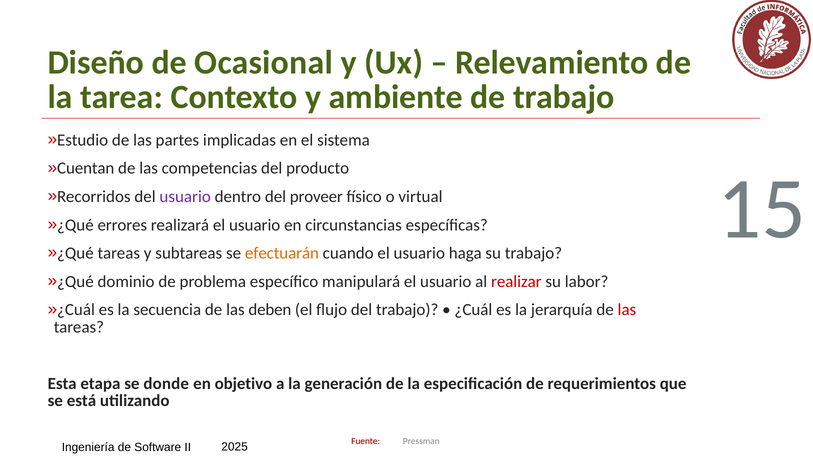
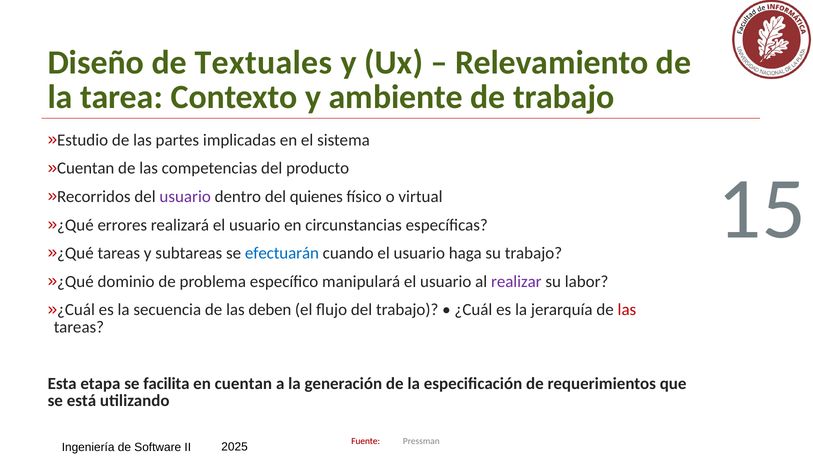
Ocasional: Ocasional -> Textuales
proveer: proveer -> quienes
efectuarán colour: orange -> blue
realizar colour: red -> purple
donde: donde -> facilita
en objetivo: objetivo -> cuentan
